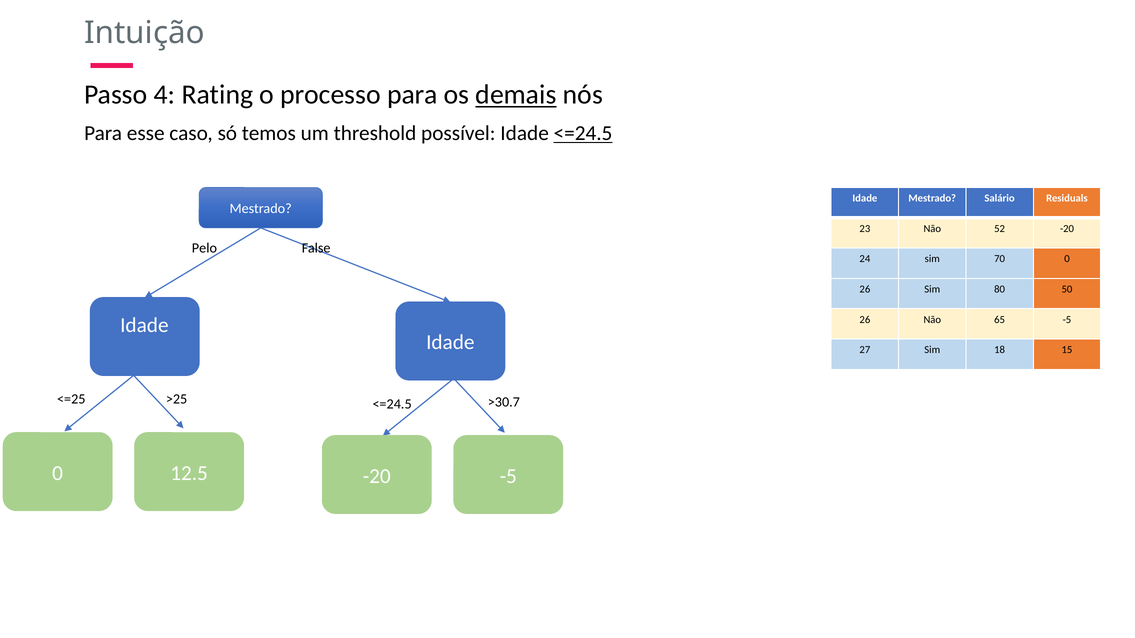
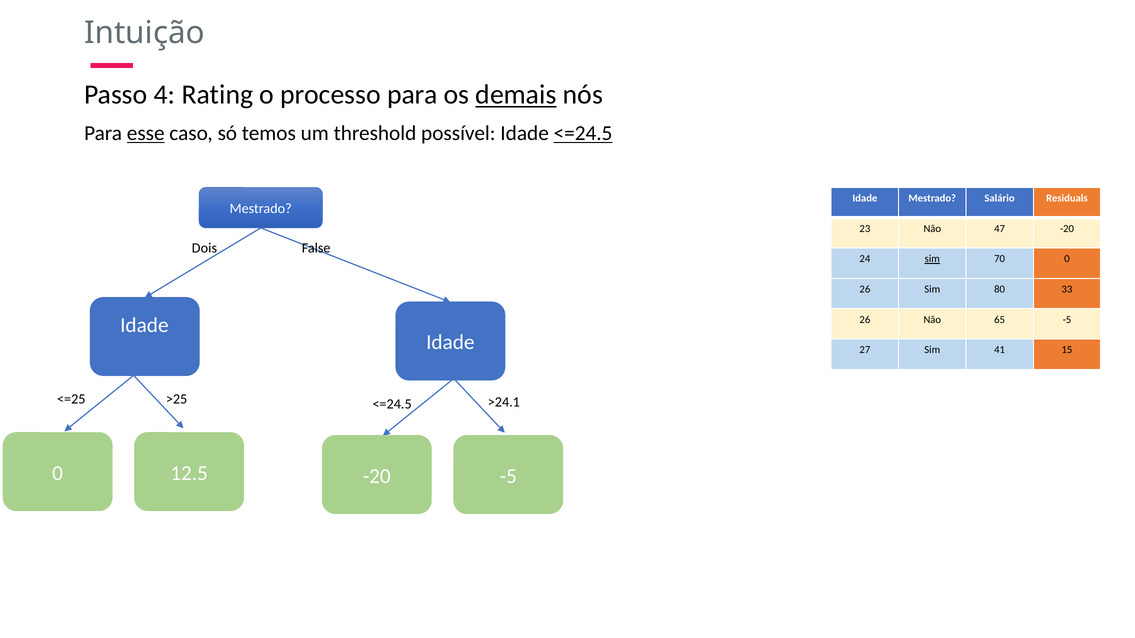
esse underline: none -> present
52: 52 -> 47
Pelo: Pelo -> Dois
sim at (932, 259) underline: none -> present
50: 50 -> 33
18: 18 -> 41
>30.7: >30.7 -> >24.1
